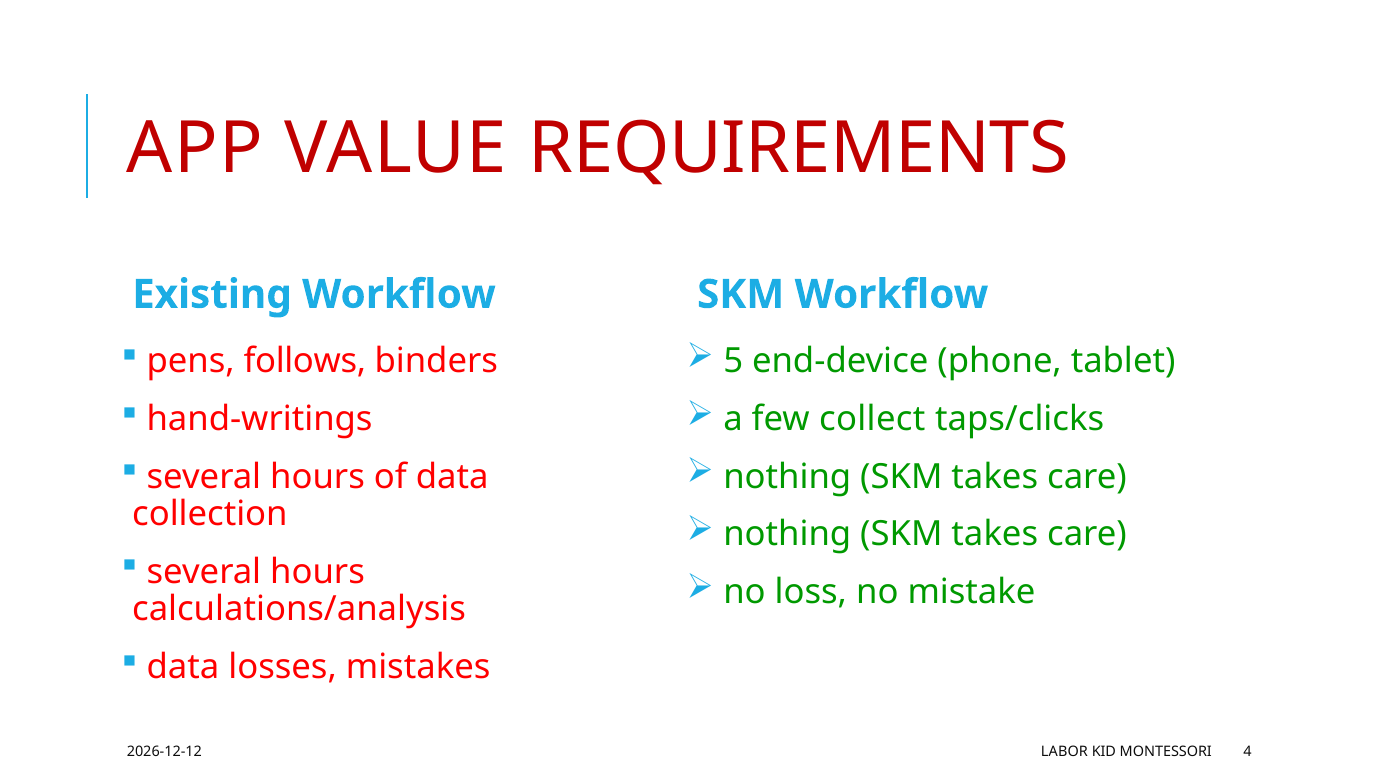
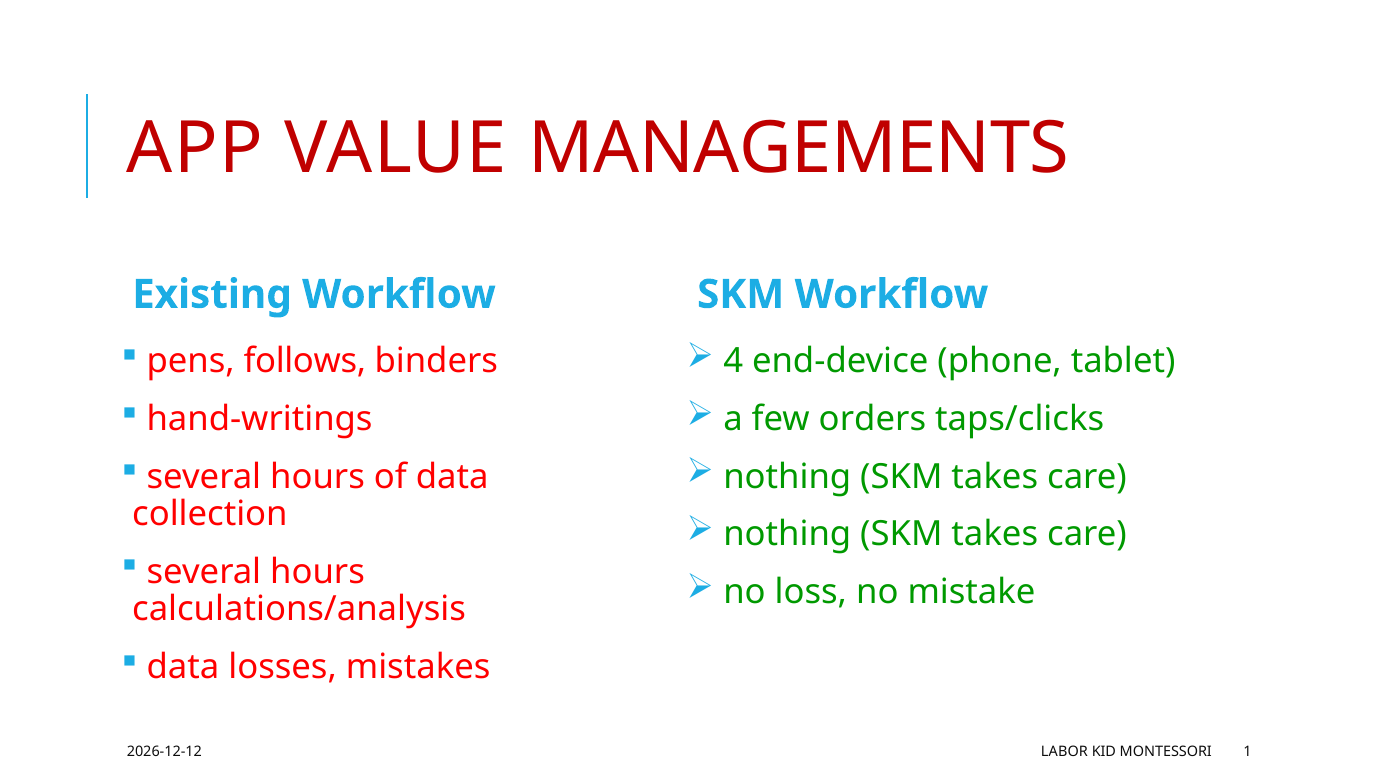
REQUIREMENTS: REQUIREMENTS -> MANAGEMENTS
5: 5 -> 4
collect: collect -> orders
4: 4 -> 1
